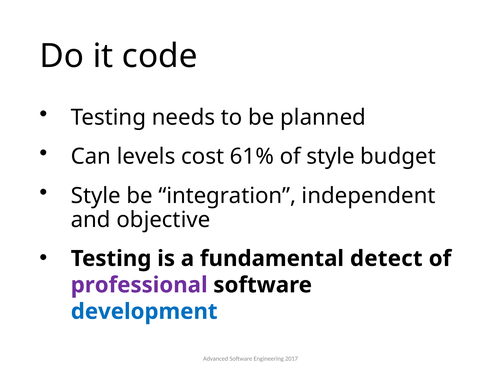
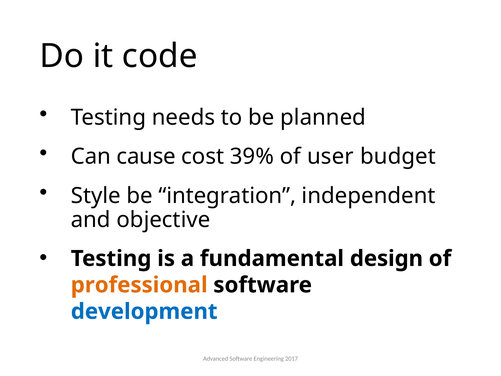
levels: levels -> cause
61%: 61% -> 39%
of style: style -> user
detect: detect -> design
professional colour: purple -> orange
